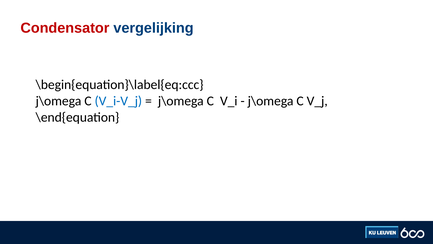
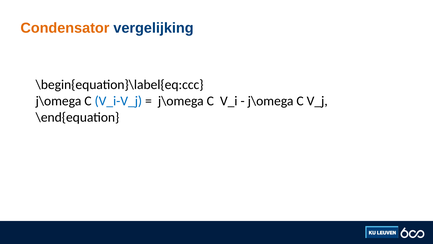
Condensator colour: red -> orange
